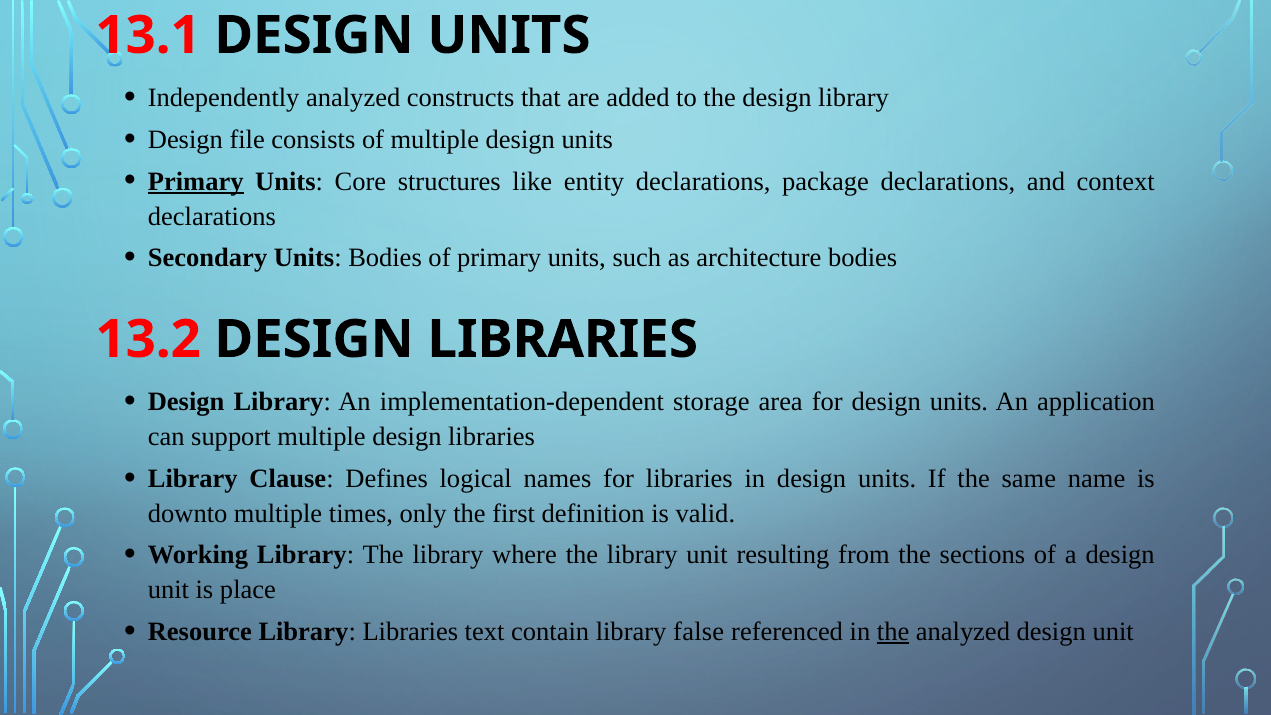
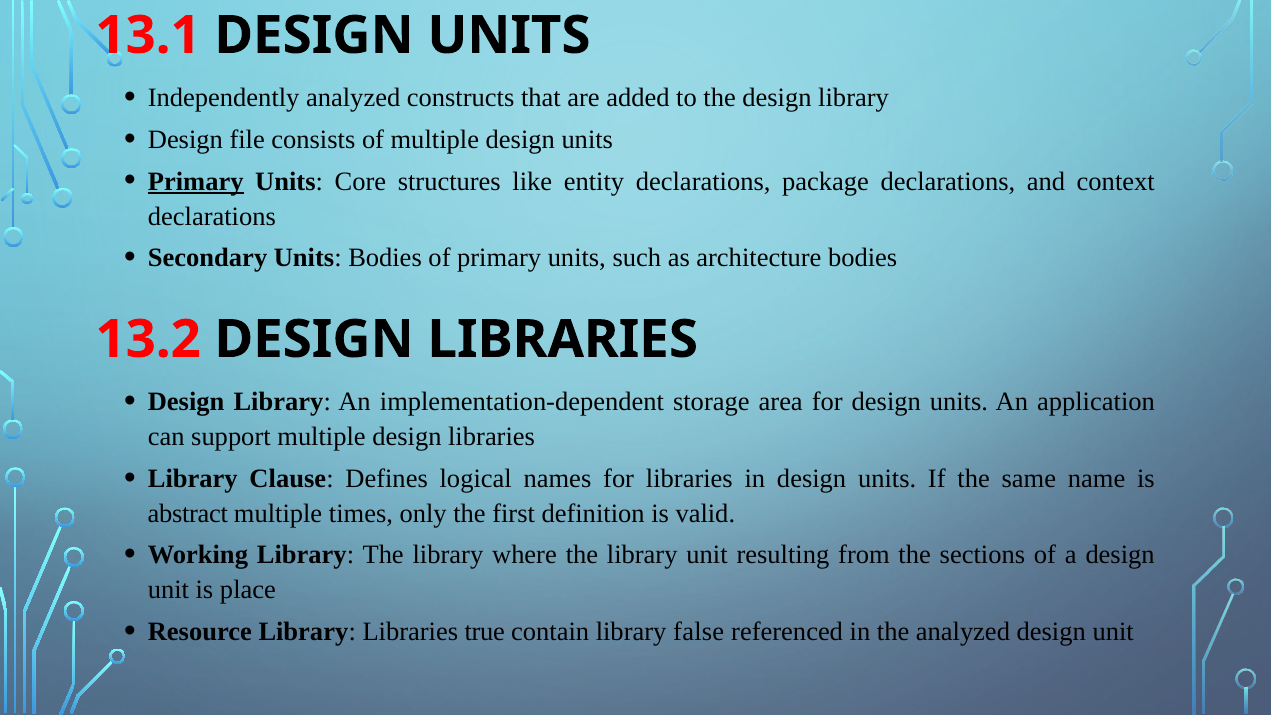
downto: downto -> abstract
text: text -> true
the at (893, 632) underline: present -> none
